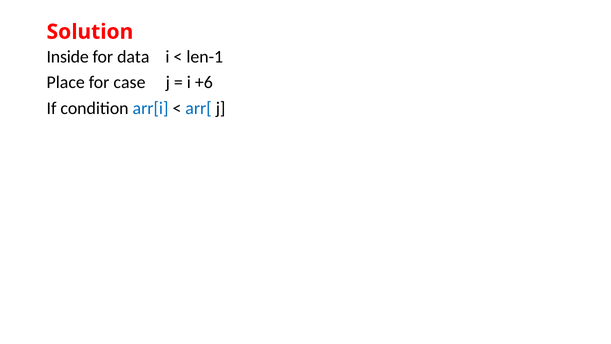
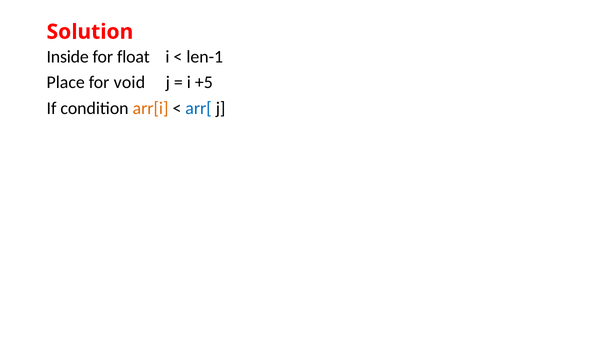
data: data -> float
case: case -> void
+6: +6 -> +5
arr[i colour: blue -> orange
